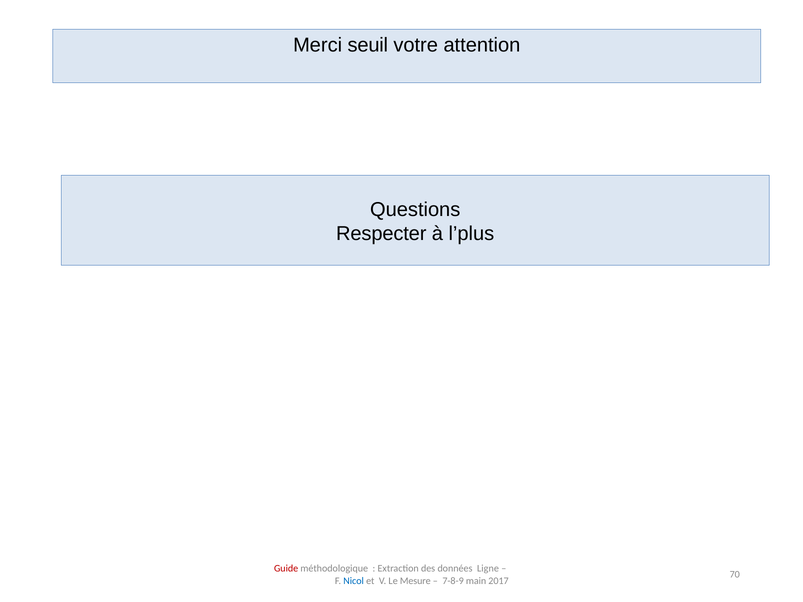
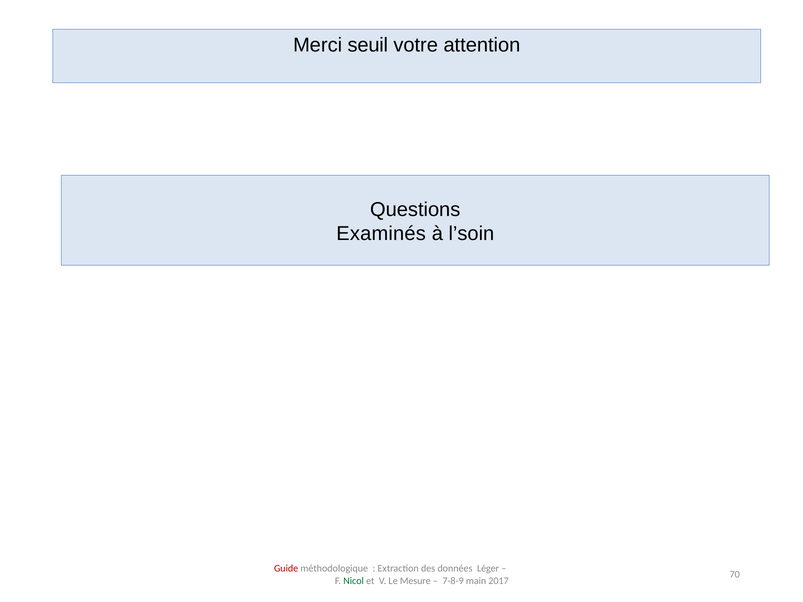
Respecter: Respecter -> Examinés
l’plus: l’plus -> l’soin
Ligne: Ligne -> Léger
Nicol colour: blue -> green
